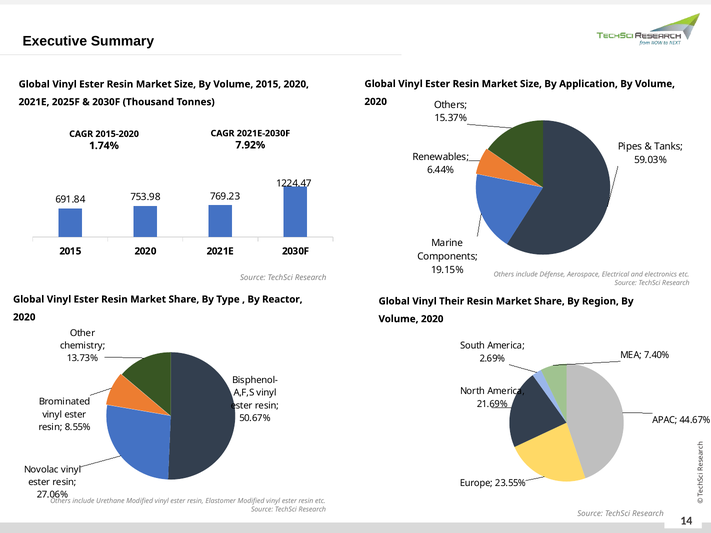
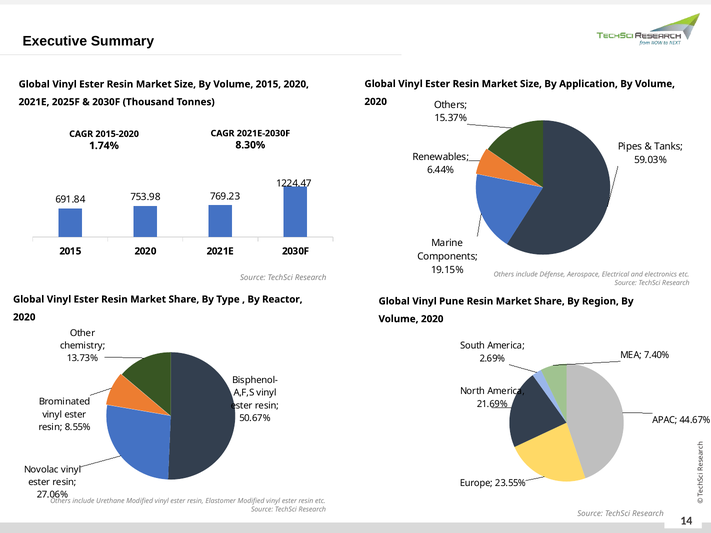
7.92%: 7.92% -> 8.30%
Their: Their -> Pune
